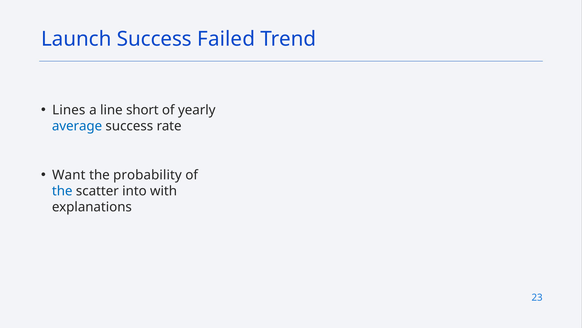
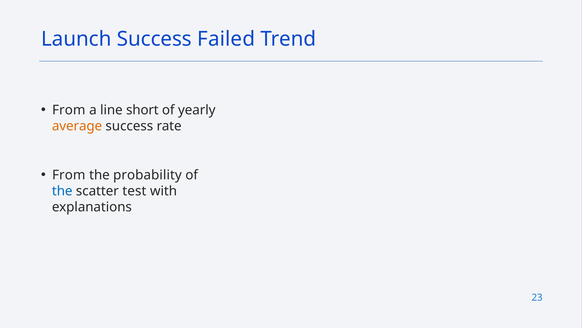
Lines at (69, 110): Lines -> From
average colour: blue -> orange
Want at (69, 175): Want -> From
into: into -> test
